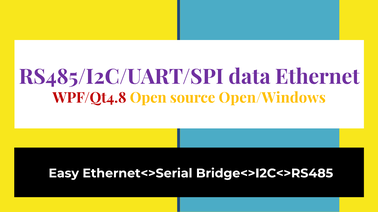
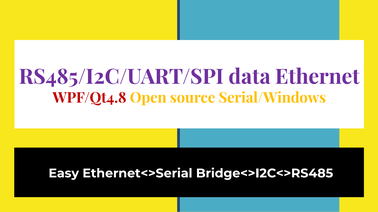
Open/Windows: Open/Windows -> Serial/Windows
